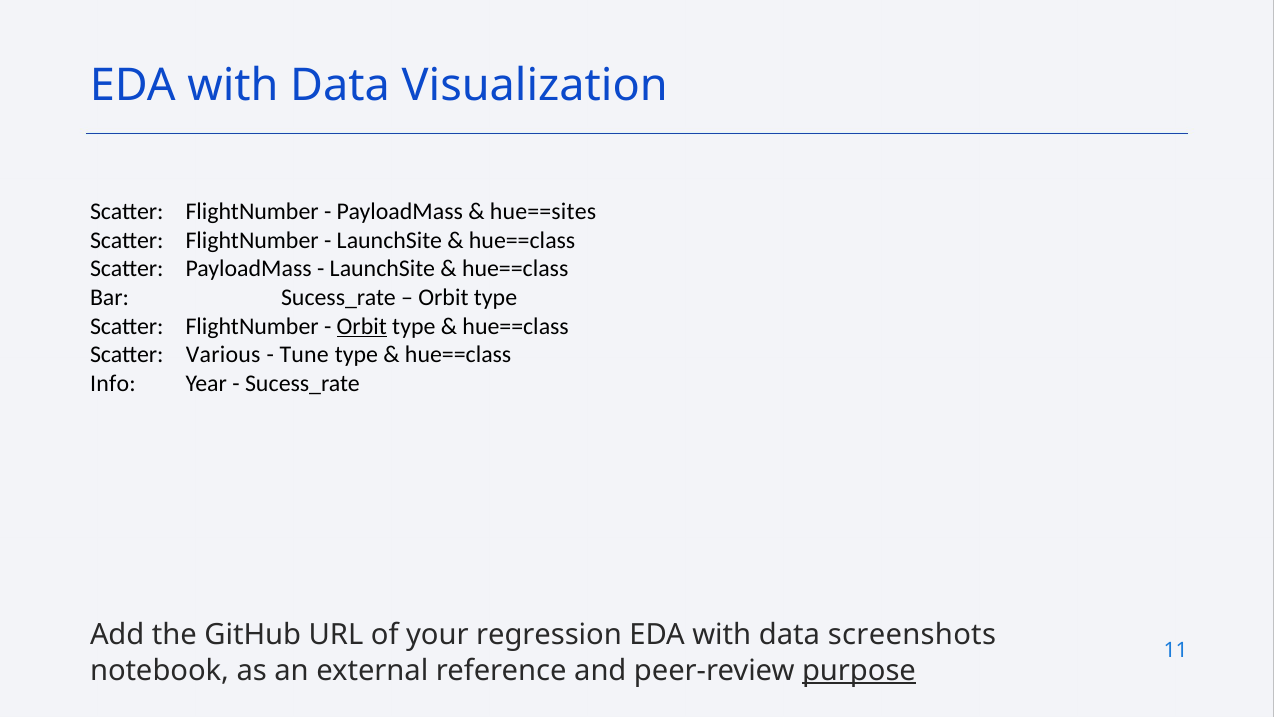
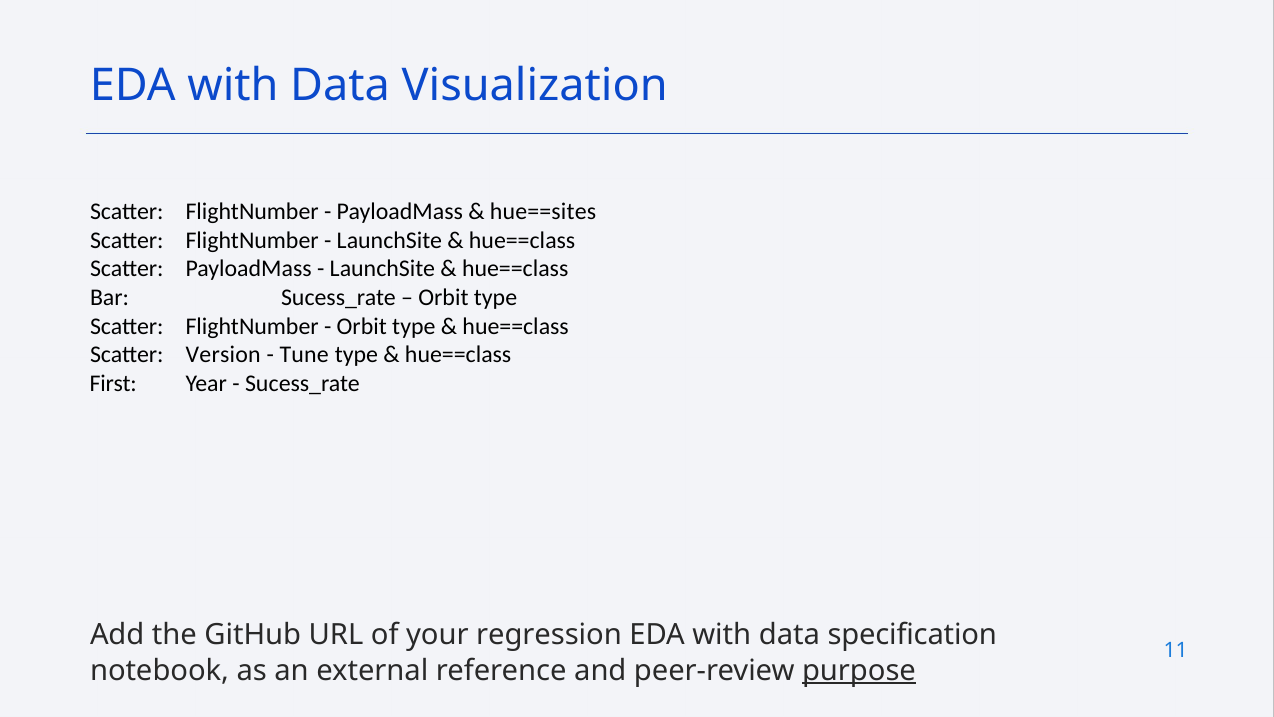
Orbit at (362, 326) underline: present -> none
Various: Various -> Version
Info: Info -> First
screenshots: screenshots -> specification
